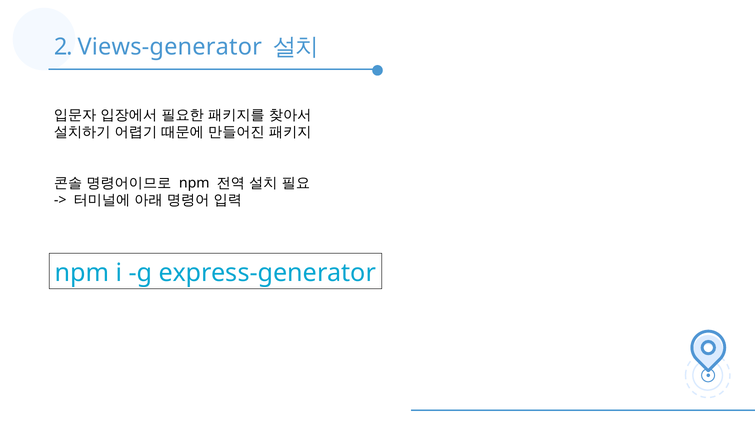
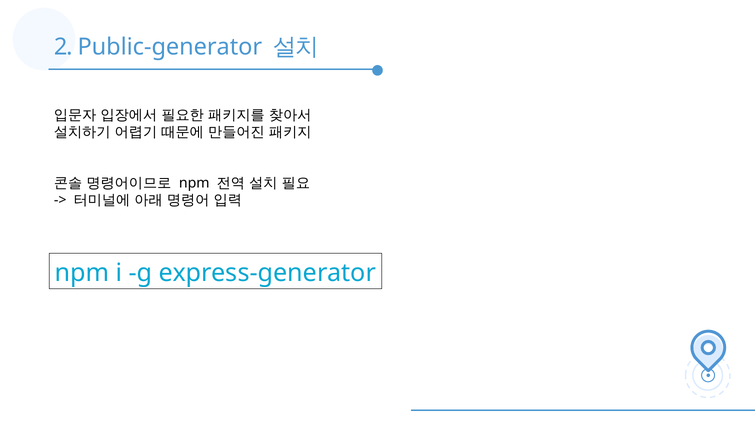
Views-generator: Views-generator -> Public-generator
